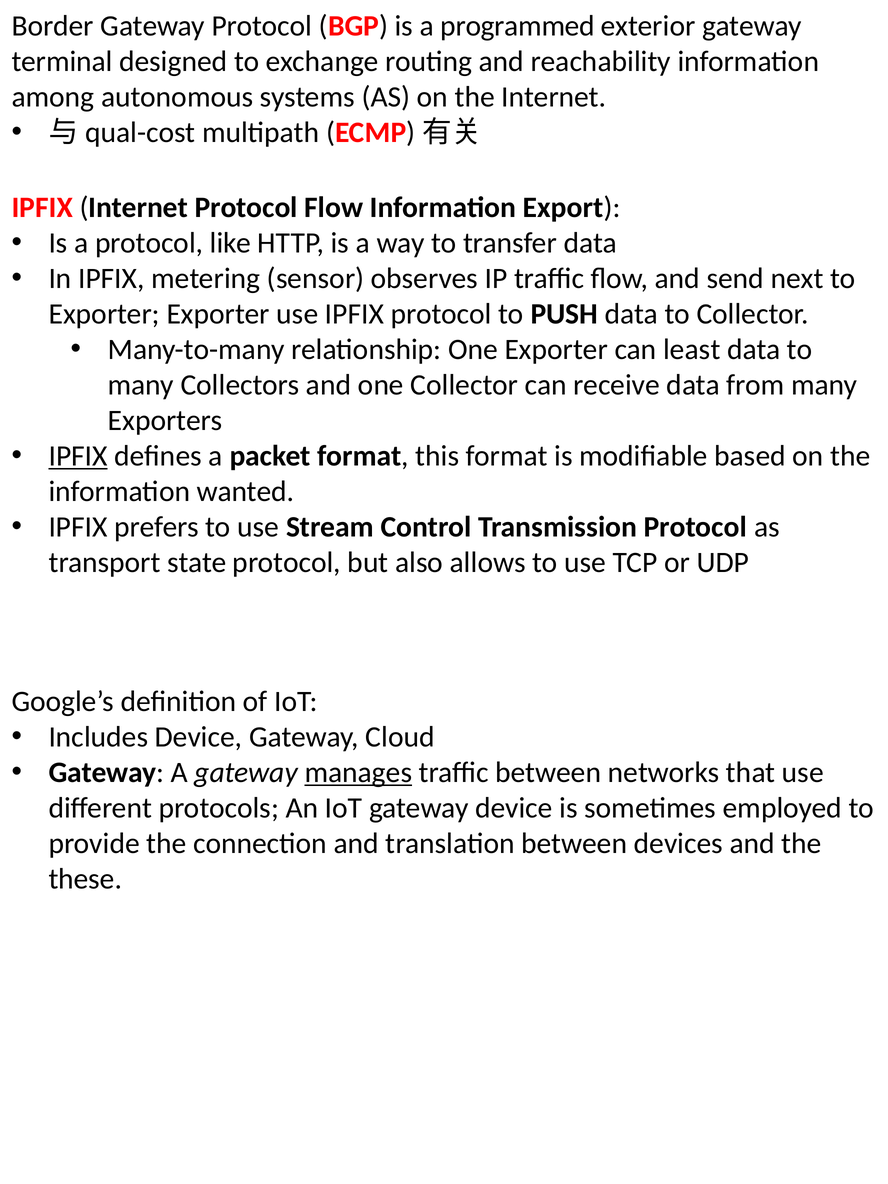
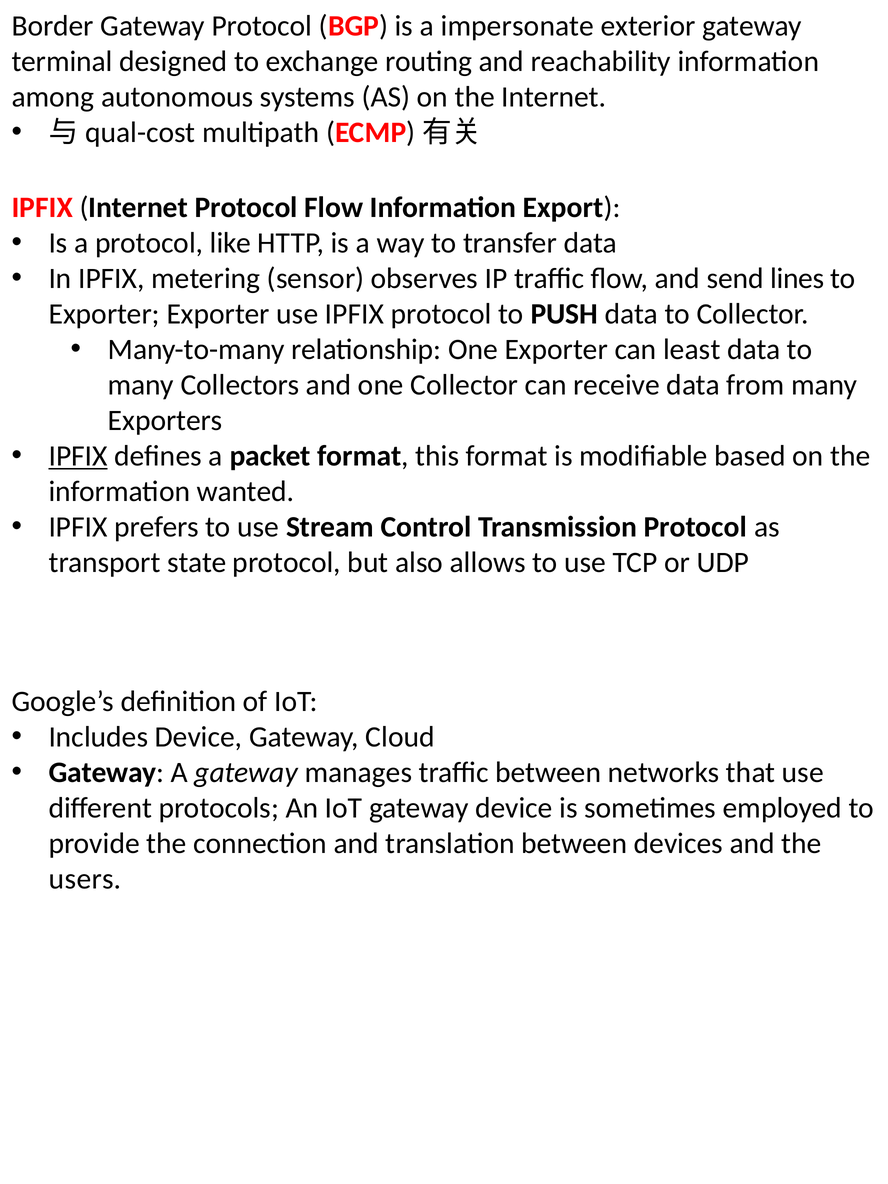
programmed: programmed -> impersonate
next: next -> lines
manages underline: present -> none
these: these -> users
